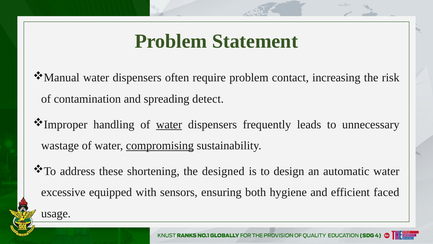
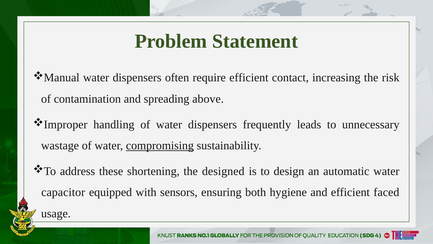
require problem: problem -> efficient
detect: detect -> above
water at (169, 124) underline: present -> none
excessive: excessive -> capacitor
